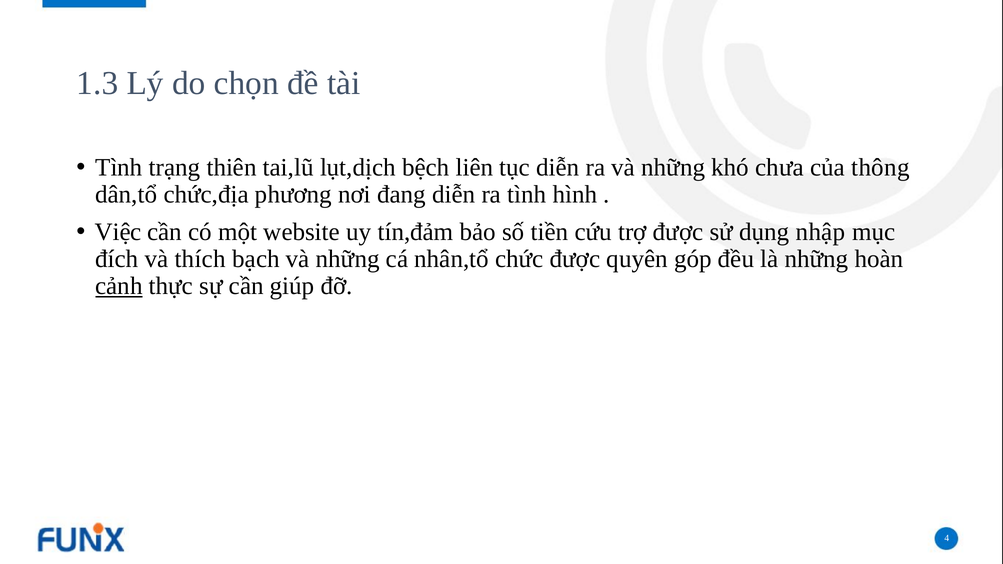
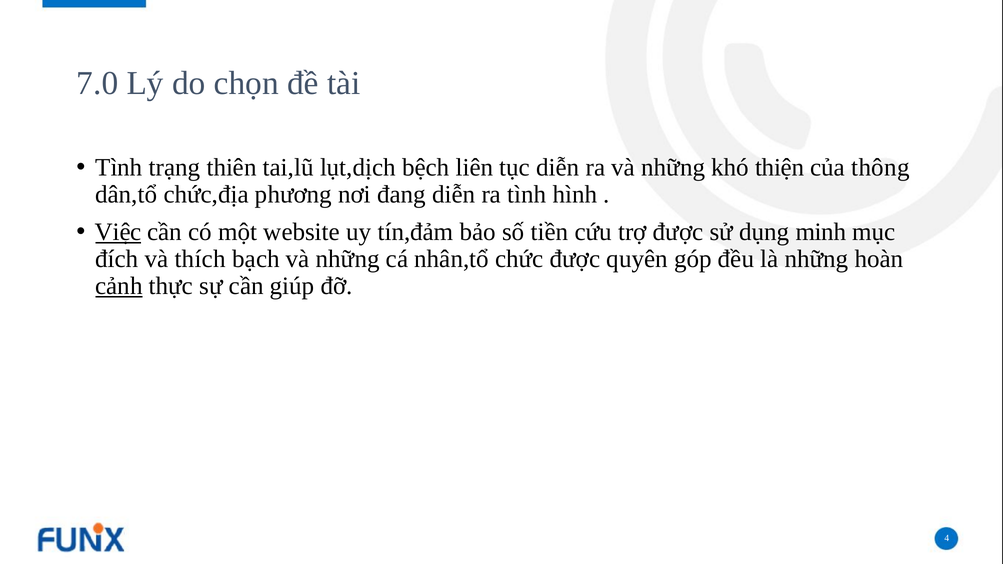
1.3: 1.3 -> 7.0
chưa: chưa -> thiện
Việc underline: none -> present
nhập: nhập -> minh
